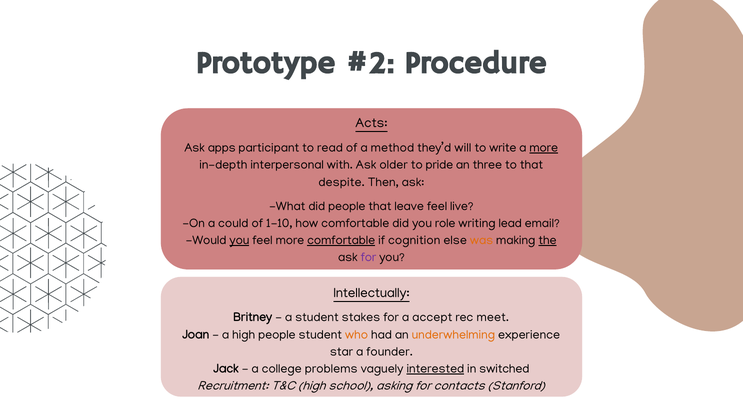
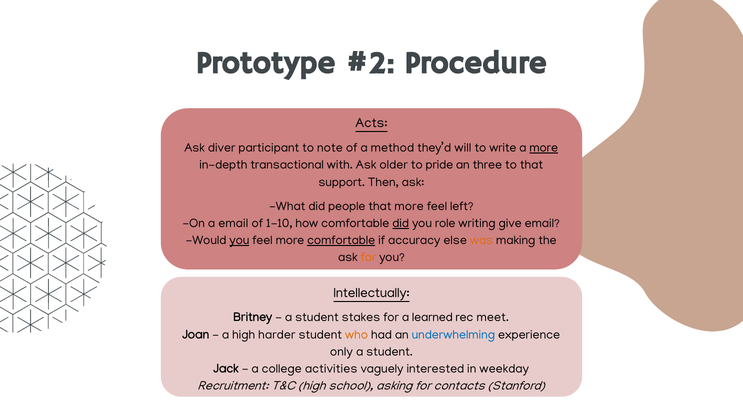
apps: apps -> diver
read: read -> note
interpersonal: interpersonal -> transactional
despite: despite -> support
that leave: leave -> more
live: live -> left
a could: could -> email
did at (401, 223) underline: none -> present
lead: lead -> give
cognition: cognition -> accuracy
the underline: present -> none
for at (368, 257) colour: purple -> orange
accept: accept -> learned
high people: people -> harder
underwhelming colour: orange -> blue
star: star -> only
founder at (389, 351): founder -> student
problems: problems -> activities
interested underline: present -> none
switched: switched -> weekday
